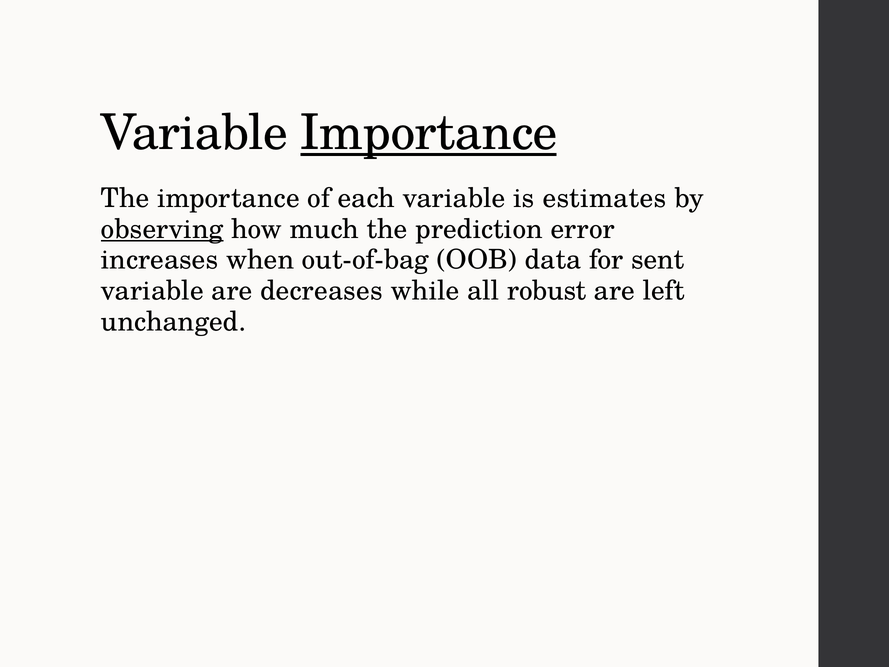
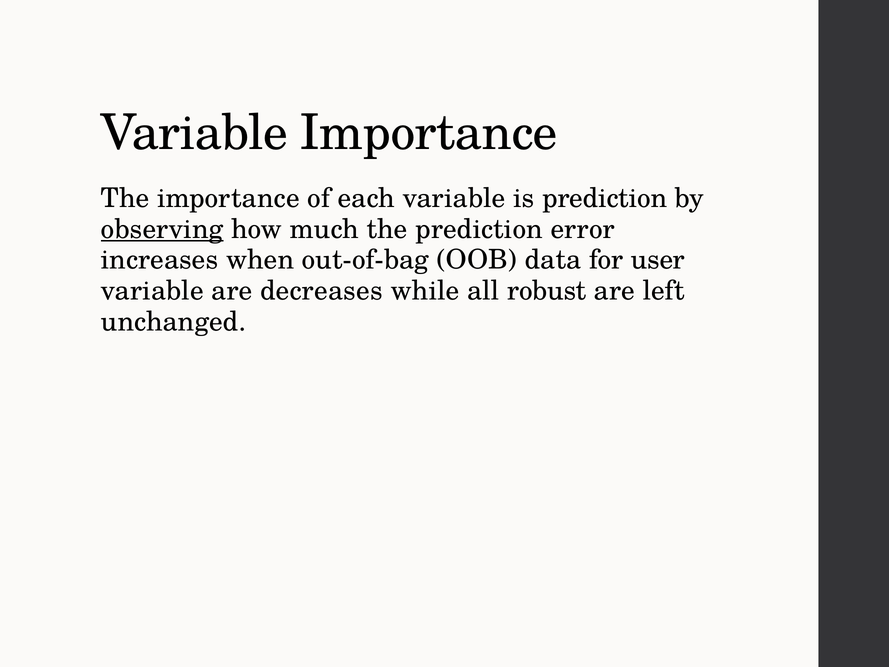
Importance at (429, 133) underline: present -> none
is estimates: estimates -> prediction
sent: sent -> user
